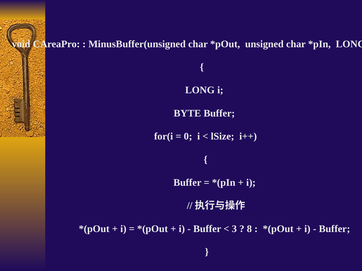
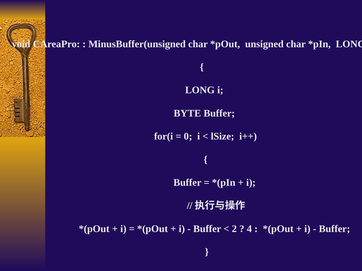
3: 3 -> 2
8: 8 -> 4
